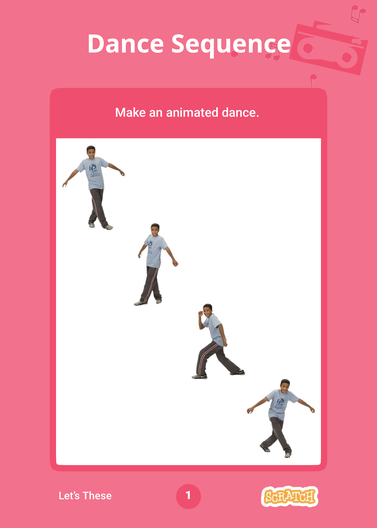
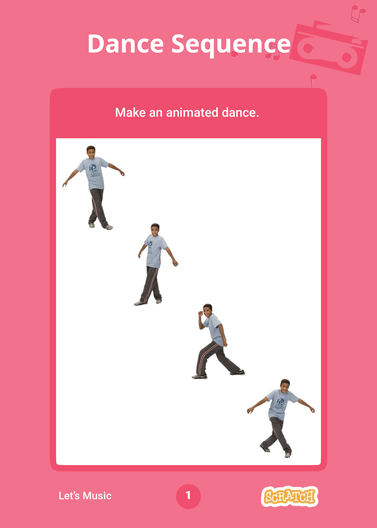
These: These -> Music
